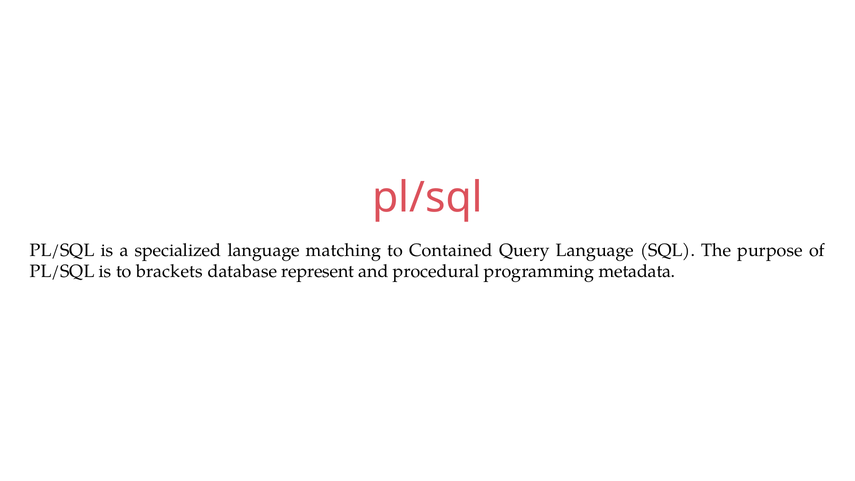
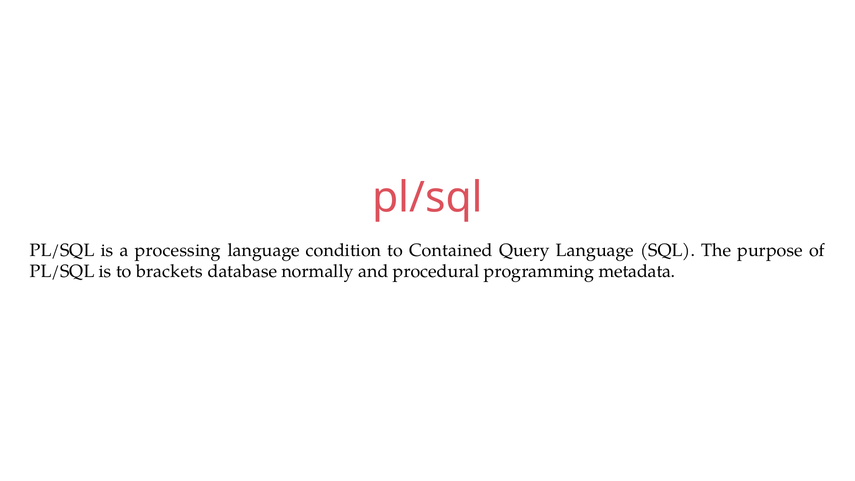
specialized: specialized -> processing
matching: matching -> condition
represent: represent -> normally
